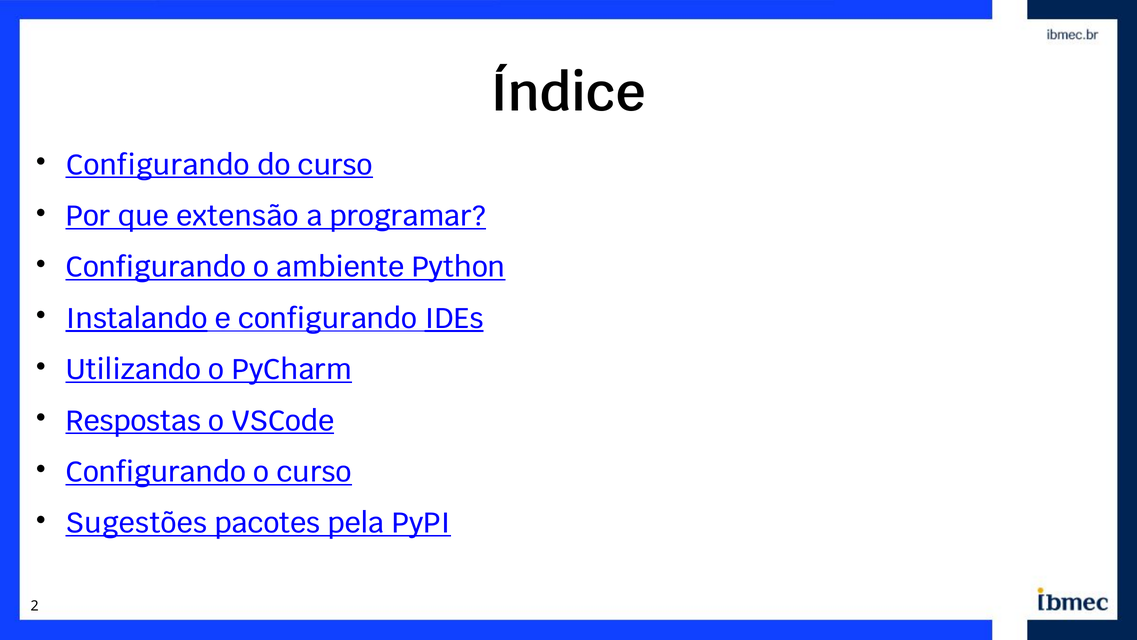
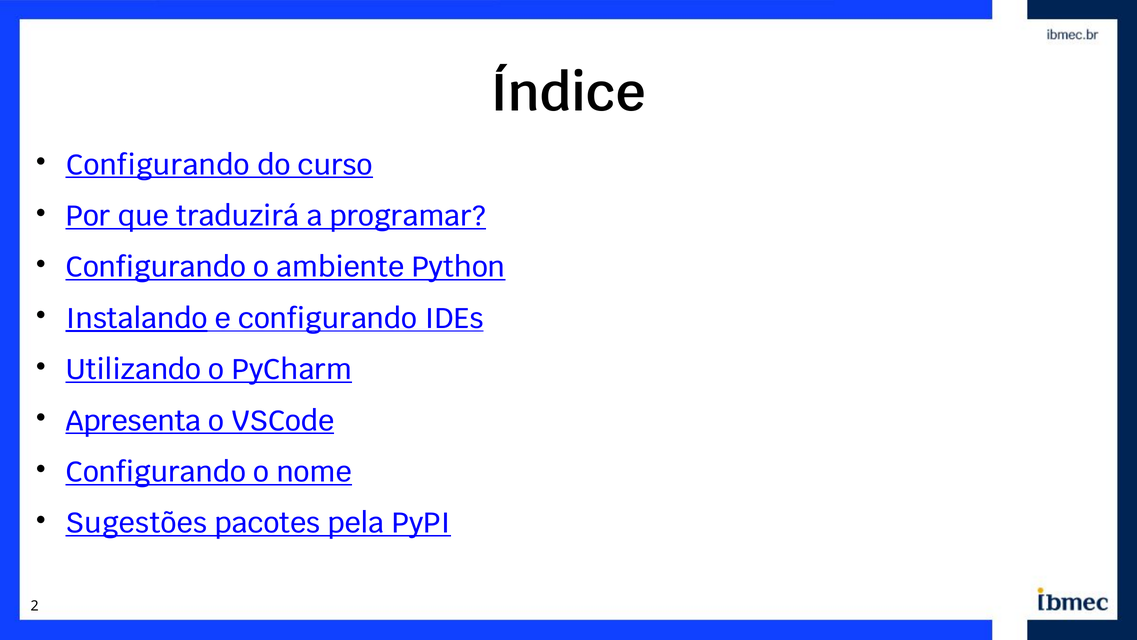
extensão: extensão -> traduzirá
IDEs underline: present -> none
Respostas: Respostas -> Apresenta
o curso: curso -> nome
